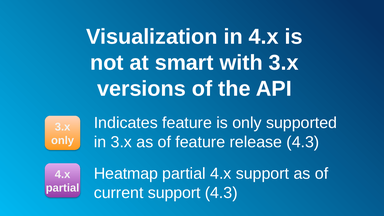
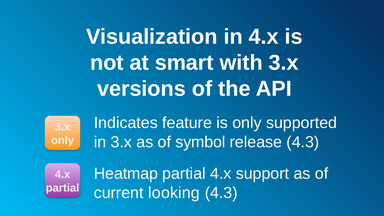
of feature: feature -> symbol
current support: support -> looking
